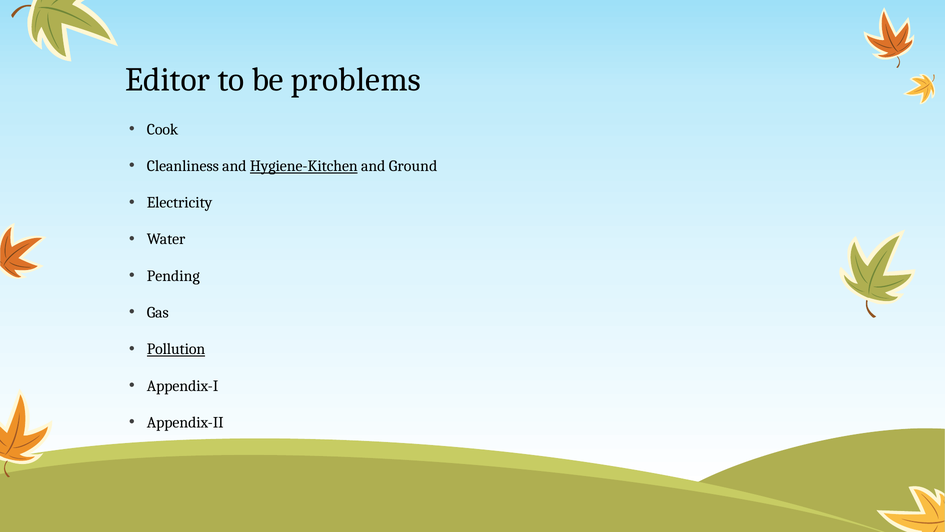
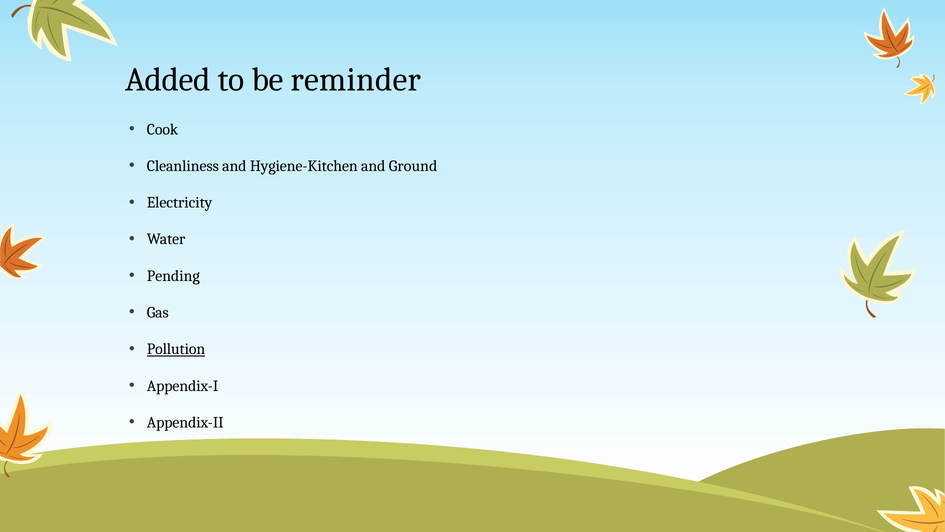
Editor: Editor -> Added
problems: problems -> reminder
Hygiene-Kitchen underline: present -> none
